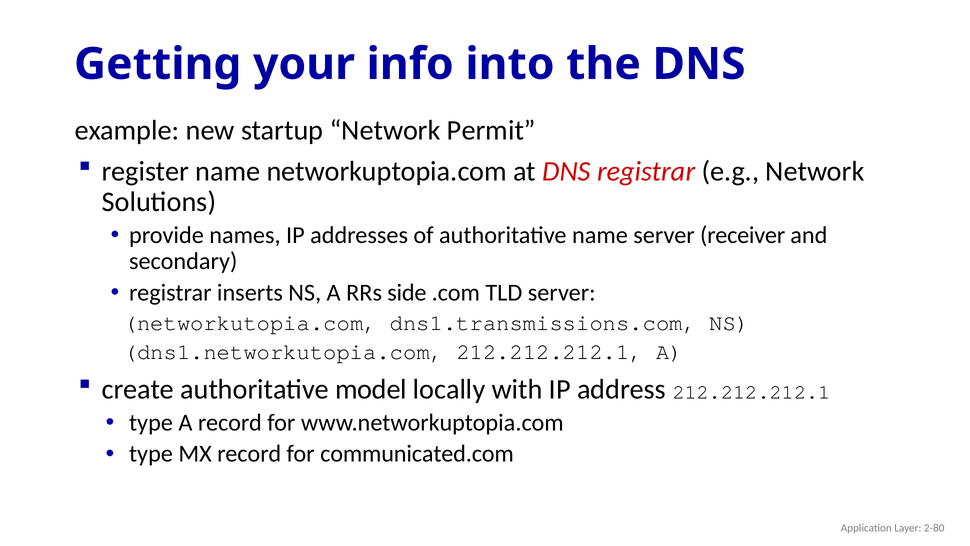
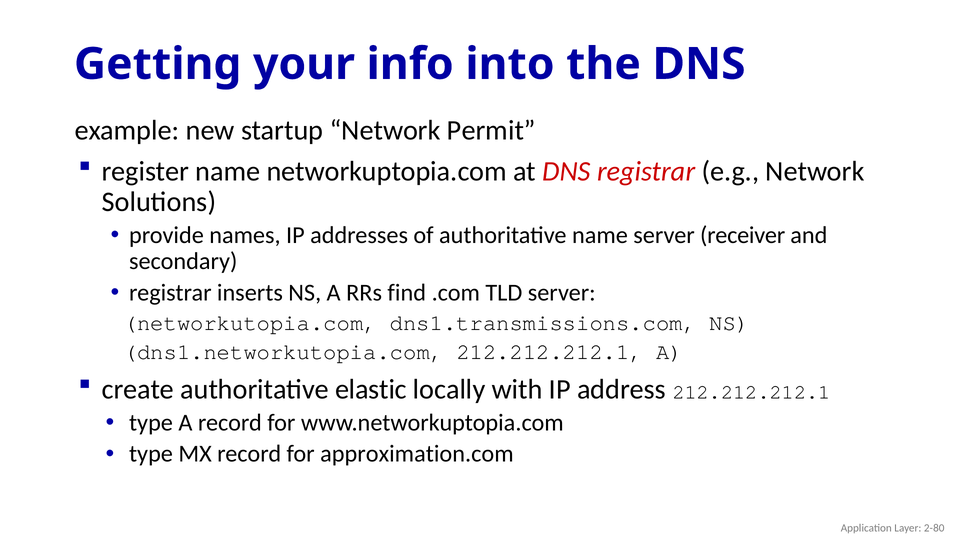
side: side -> find
model: model -> elastic
communicated.com: communicated.com -> approximation.com
